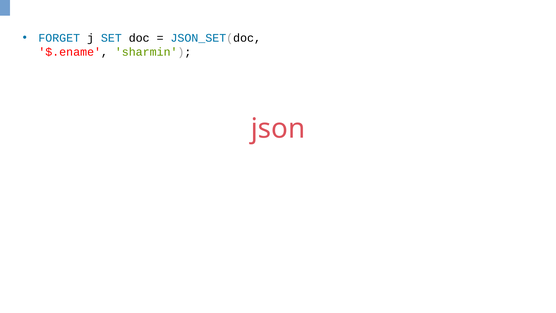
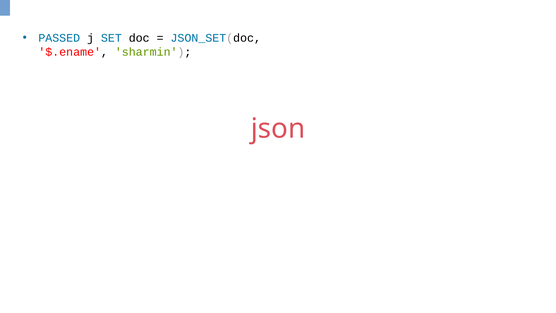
FORGET: FORGET -> PASSED
